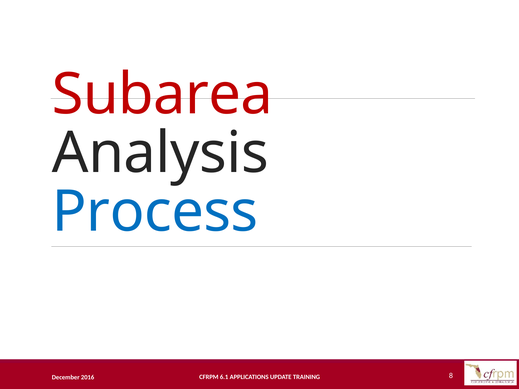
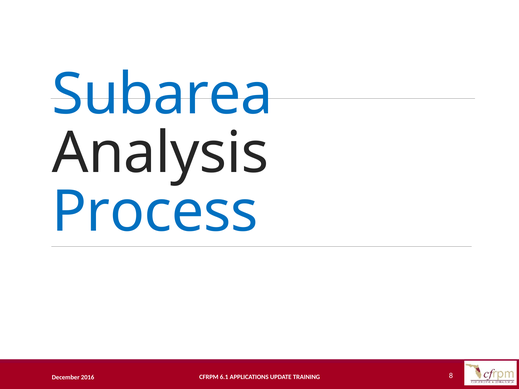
Subarea colour: red -> blue
